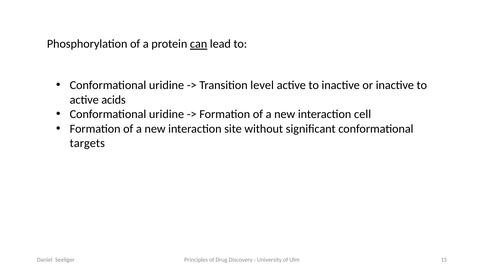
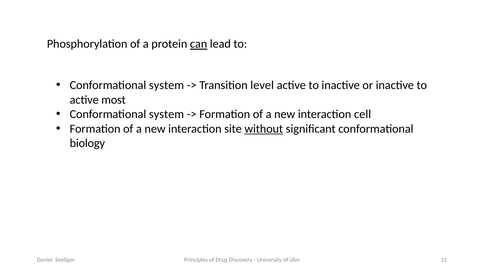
uridine at (167, 85): uridine -> system
acids: acids -> most
uridine at (167, 114): uridine -> system
without underline: none -> present
targets: targets -> biology
